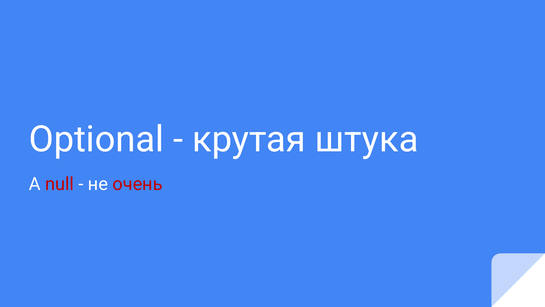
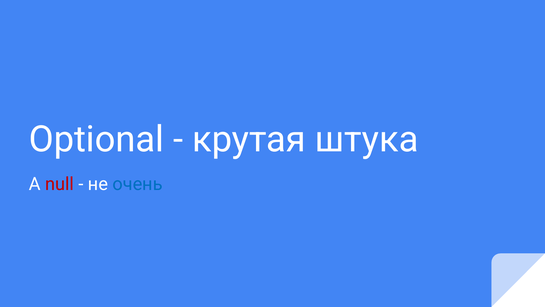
очень colour: red -> blue
